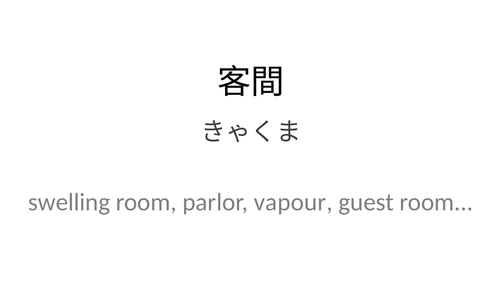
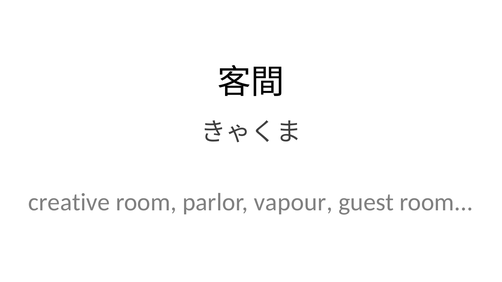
swelling: swelling -> creative
